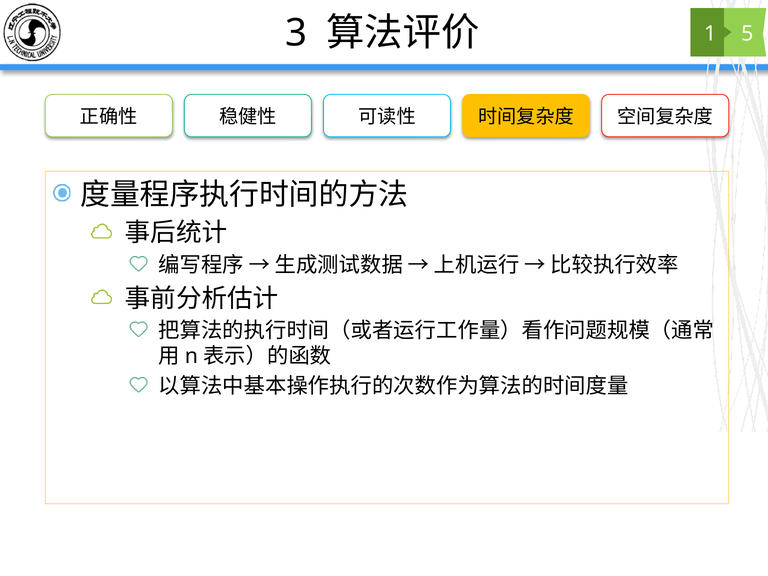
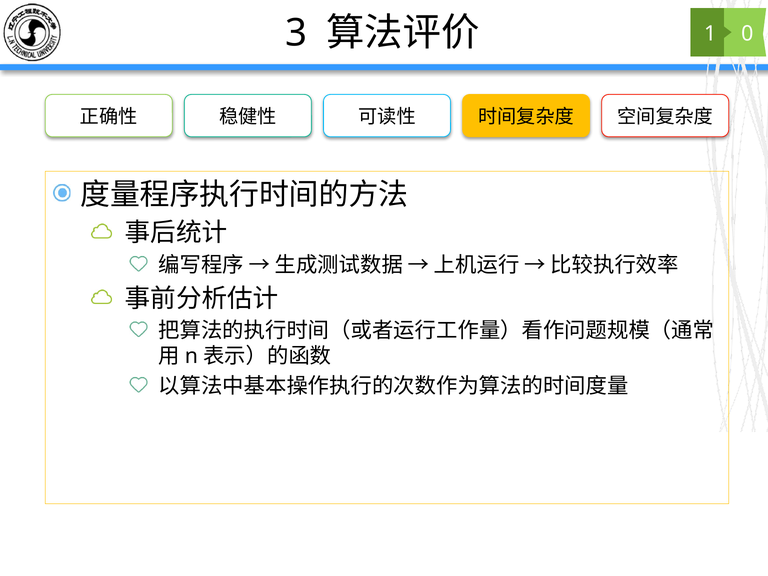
5: 5 -> 0
